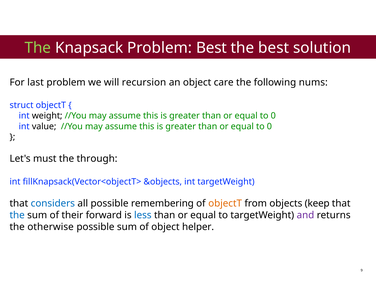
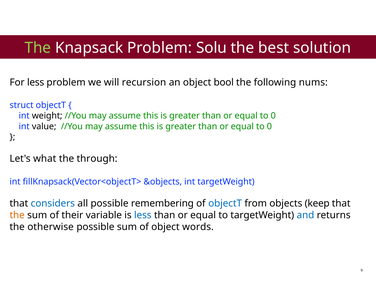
Problem Best: Best -> Solu
For last: last -> less
care: care -> bool
must: must -> what
objectT at (225, 203) colour: orange -> blue
the at (17, 215) colour: blue -> orange
forward: forward -> variable
and colour: purple -> blue
helper: helper -> words
